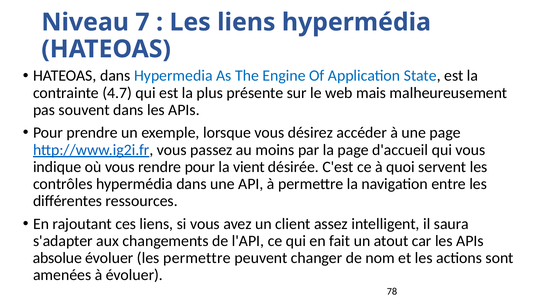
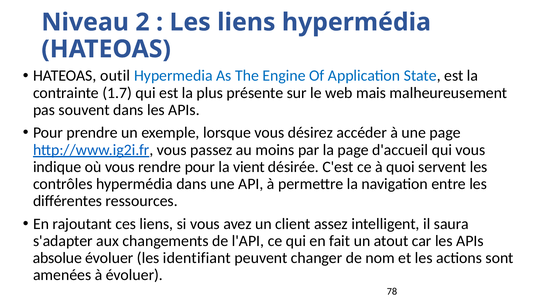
7: 7 -> 2
HATEOAS dans: dans -> outil
4.7: 4.7 -> 1.7
les permettre: permettre -> identifiant
